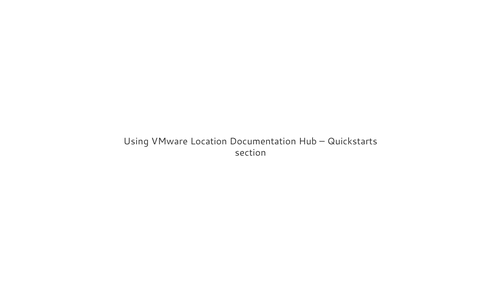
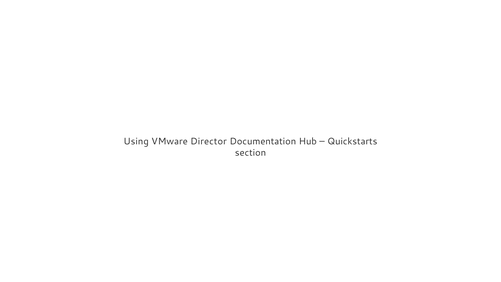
Location: Location -> Director
